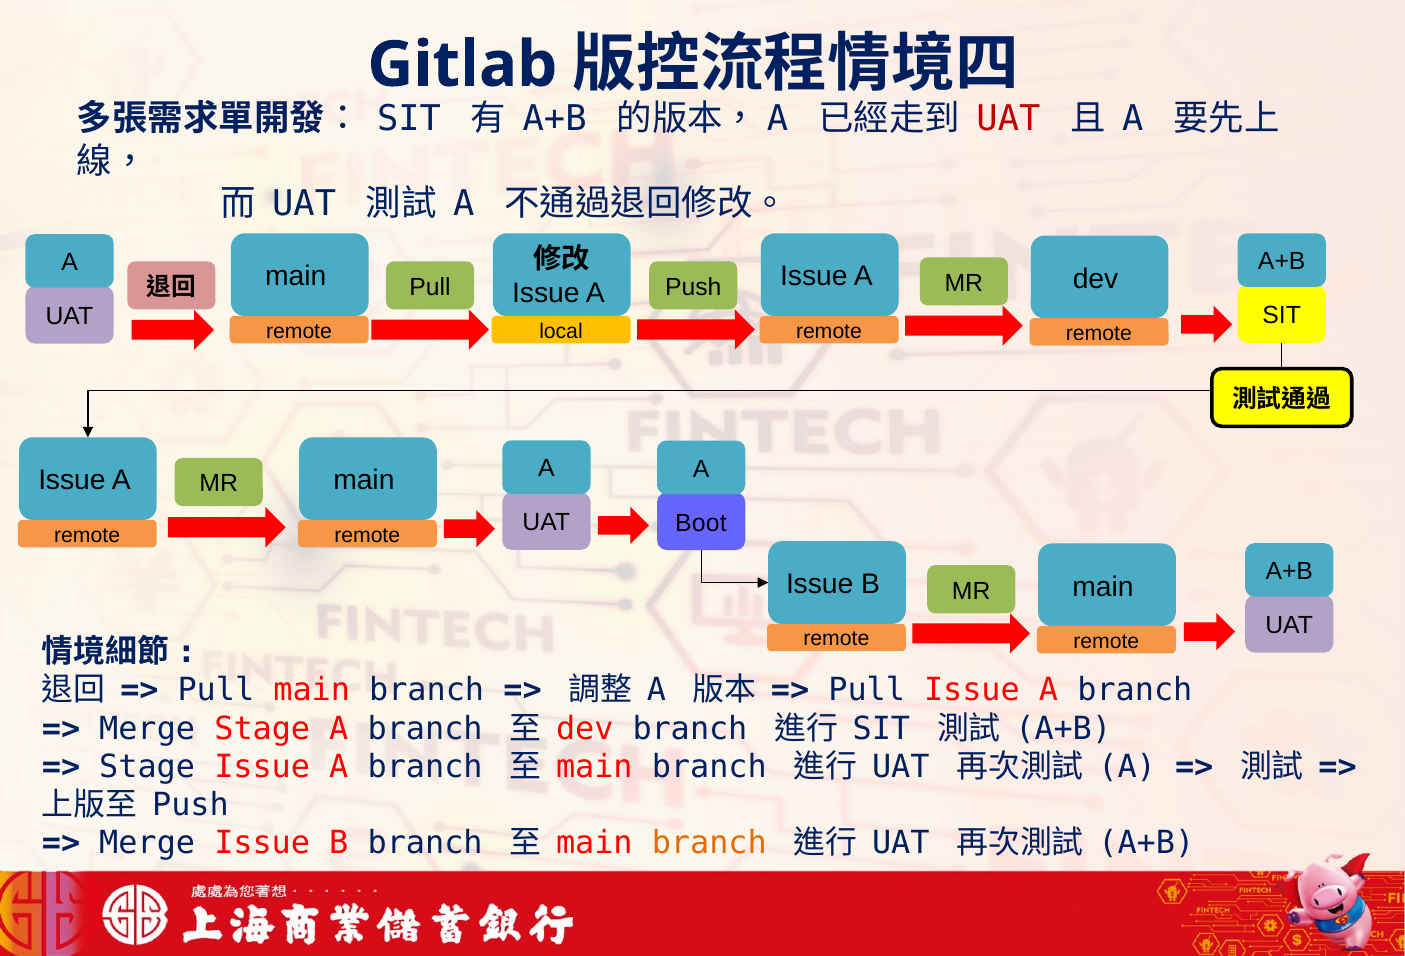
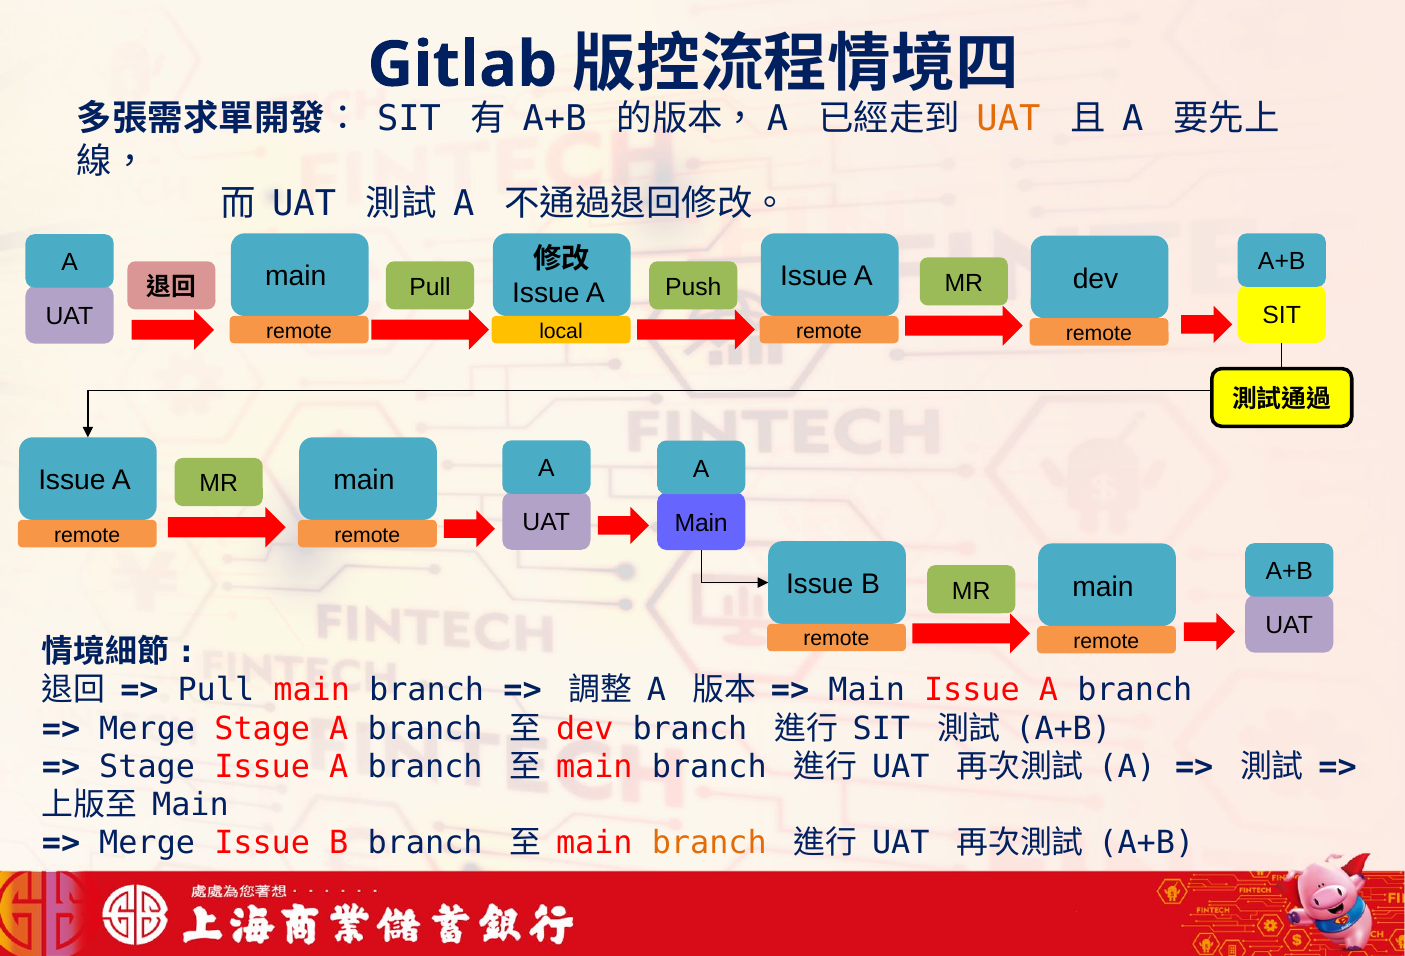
UAT at (1008, 119) colour: red -> orange
Boot at (701, 523): Boot -> Main
Pull at (867, 690): Pull -> Main
Push at (190, 805): Push -> Main
